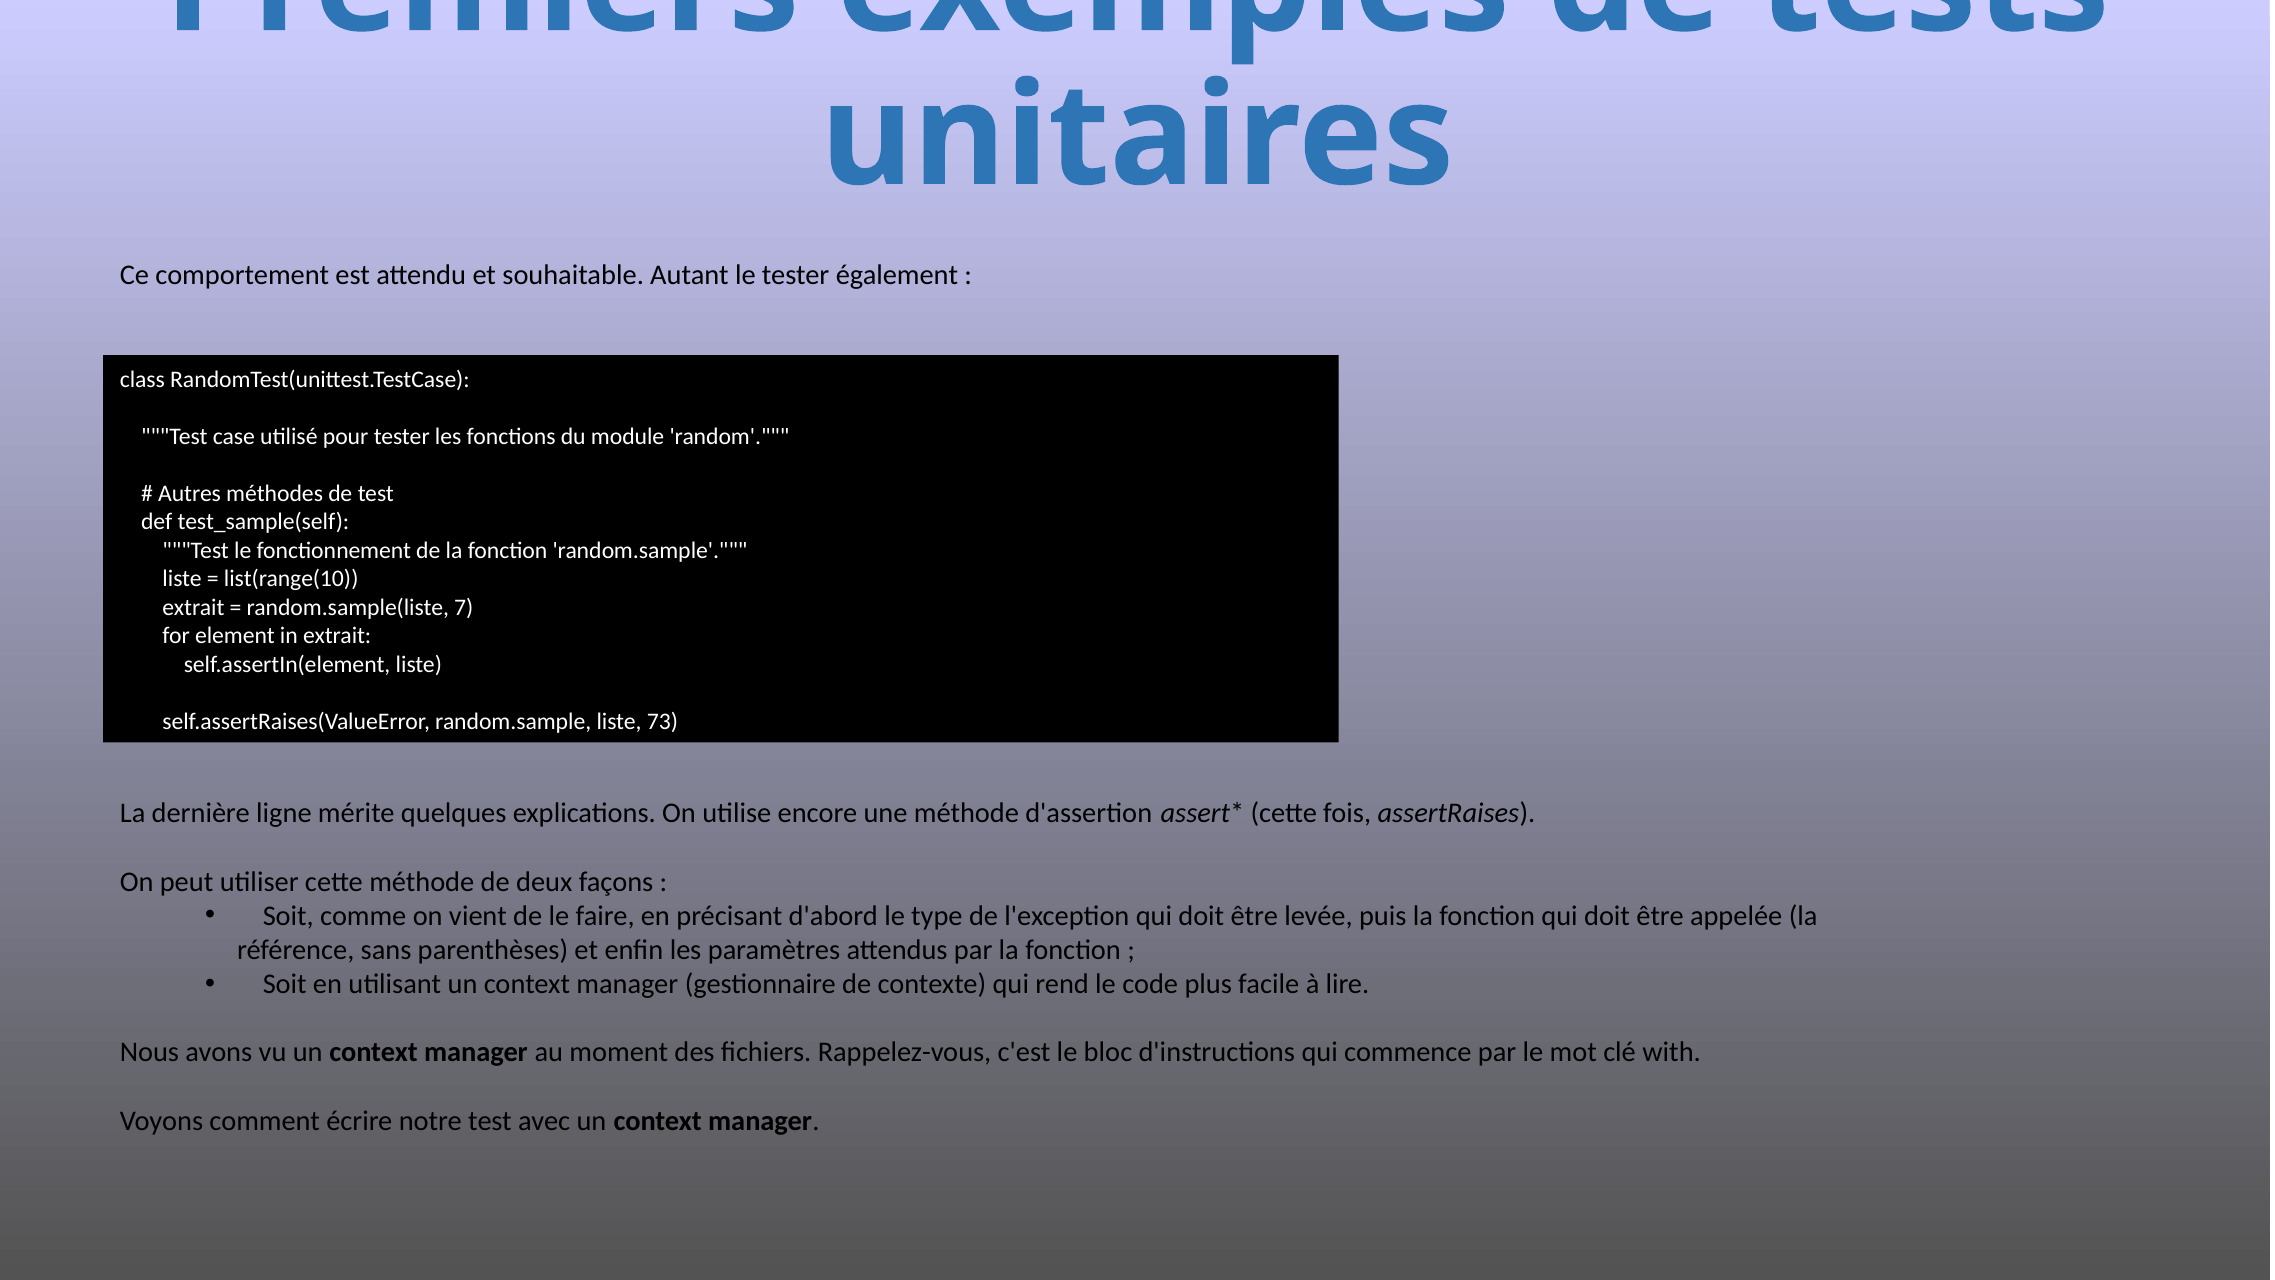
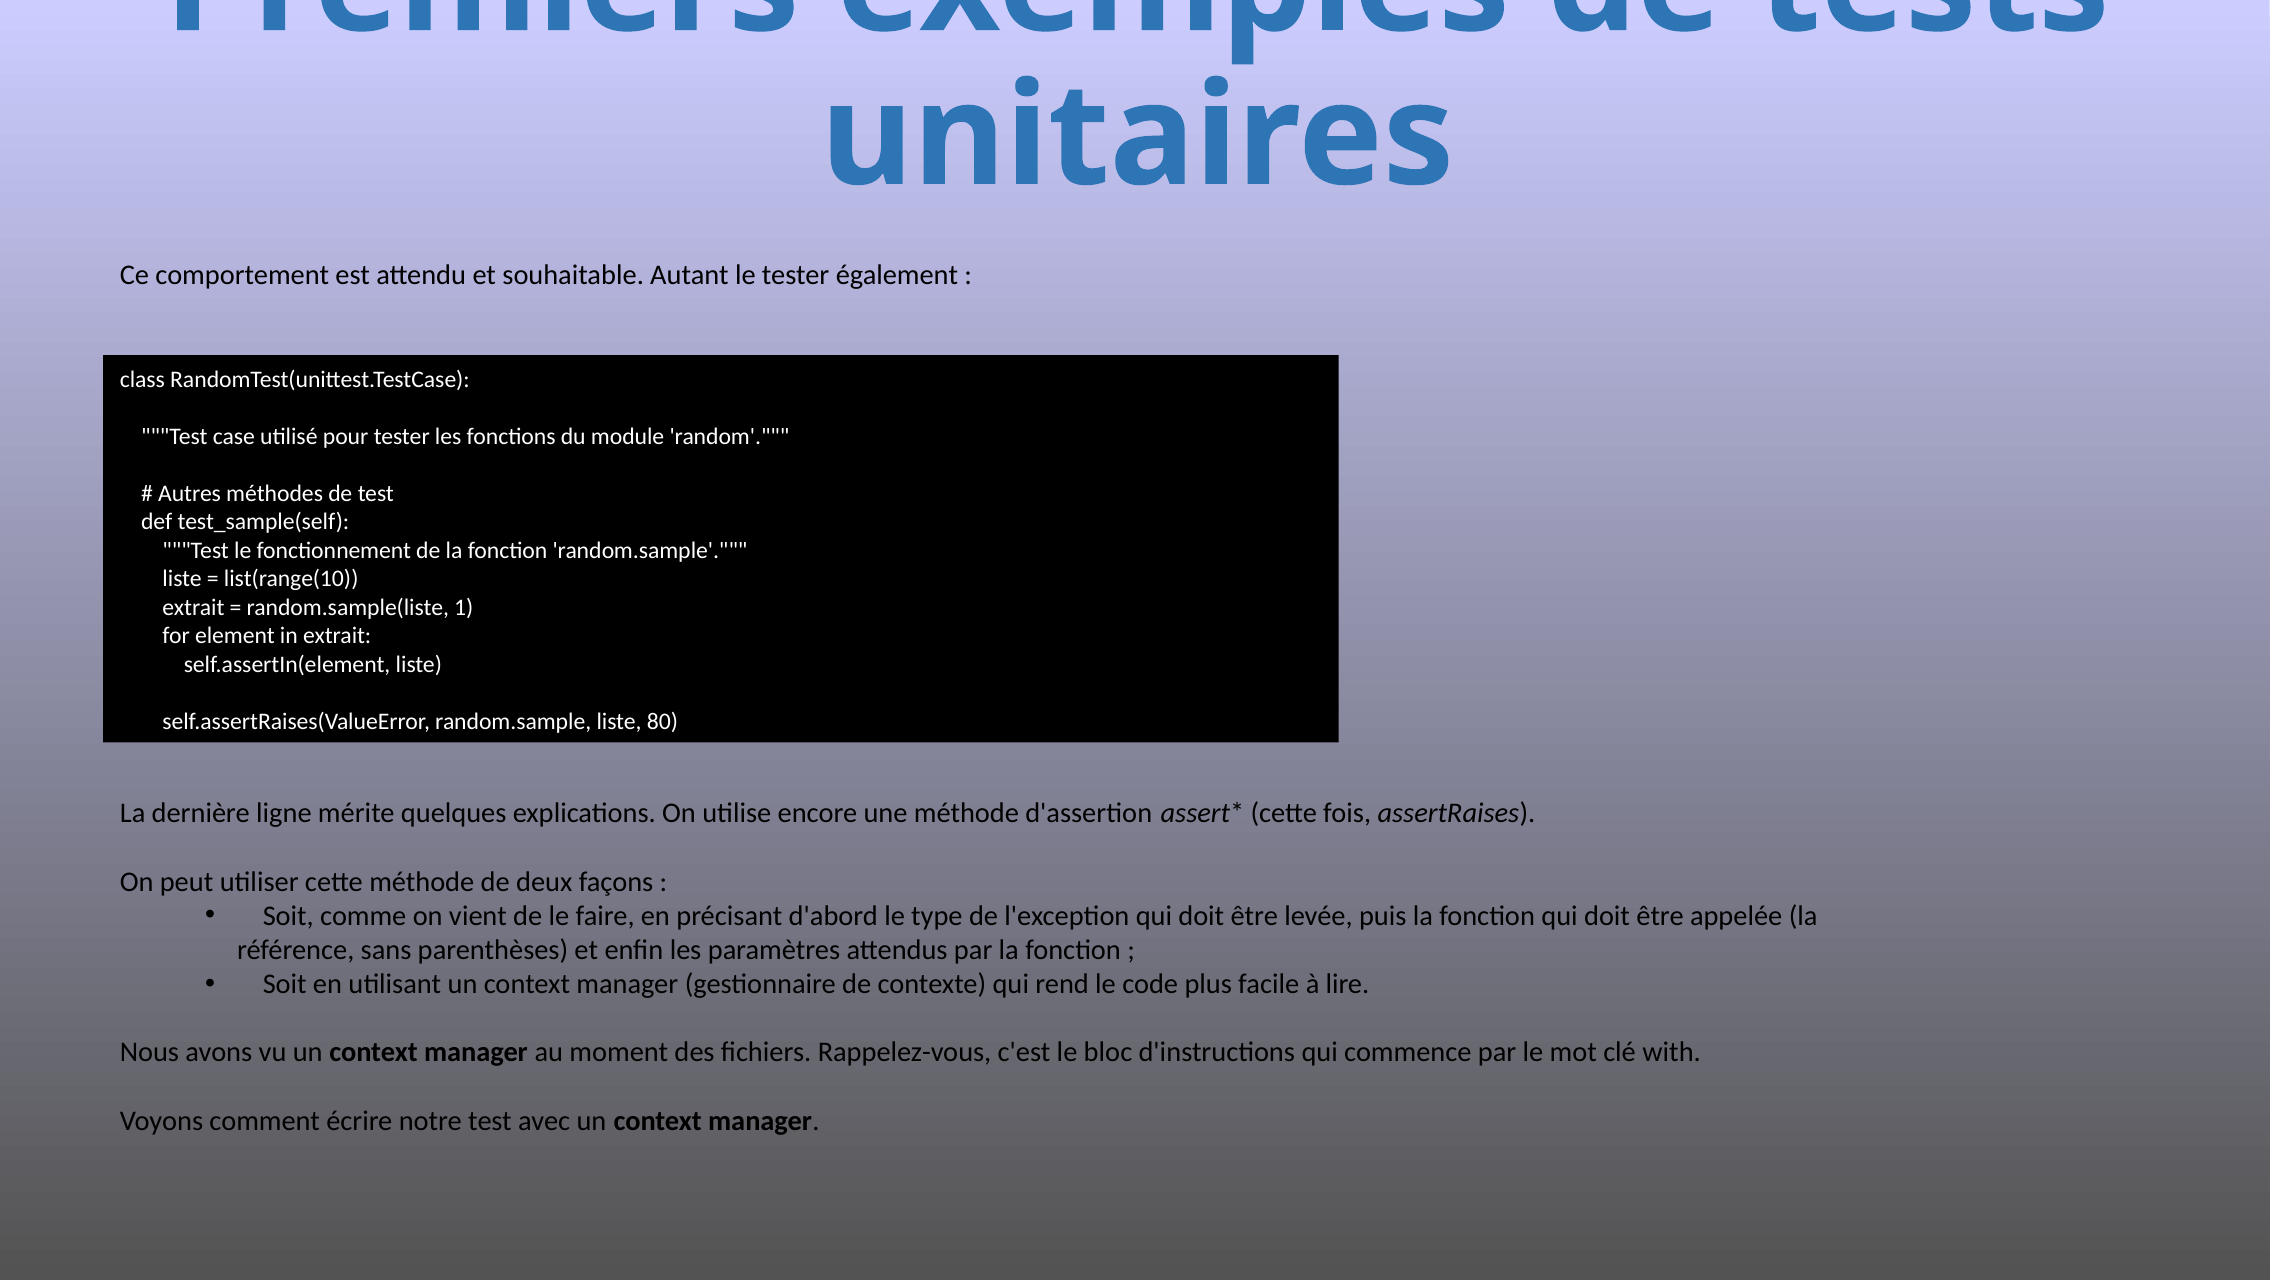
7: 7 -> 1
73: 73 -> 80
